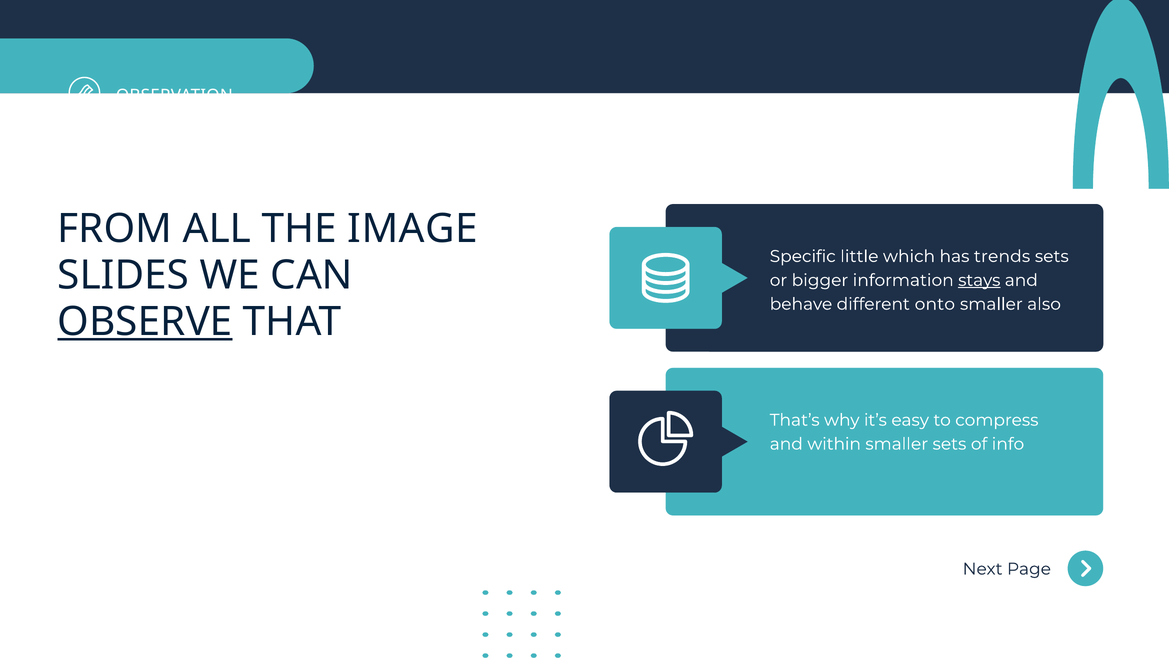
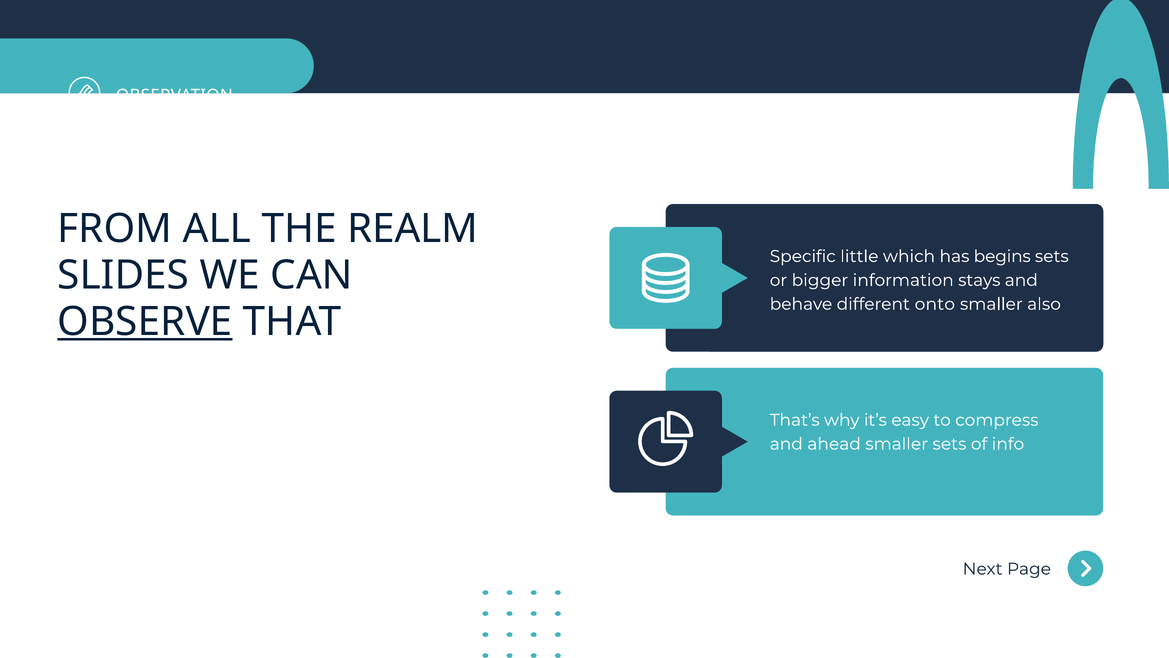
IMAGE: IMAGE -> REALM
trends: trends -> begins
stays underline: present -> none
within: within -> ahead
